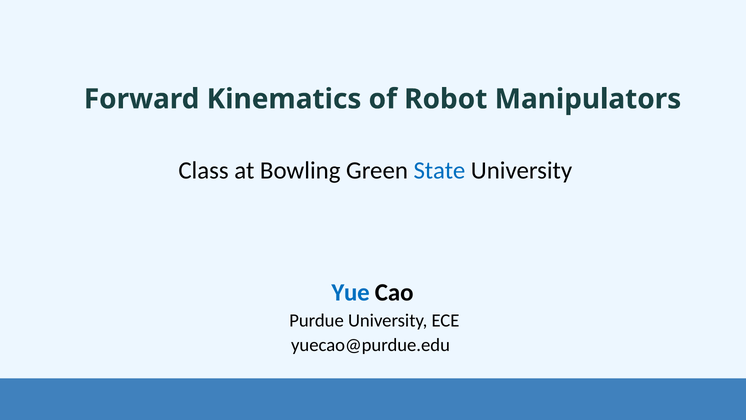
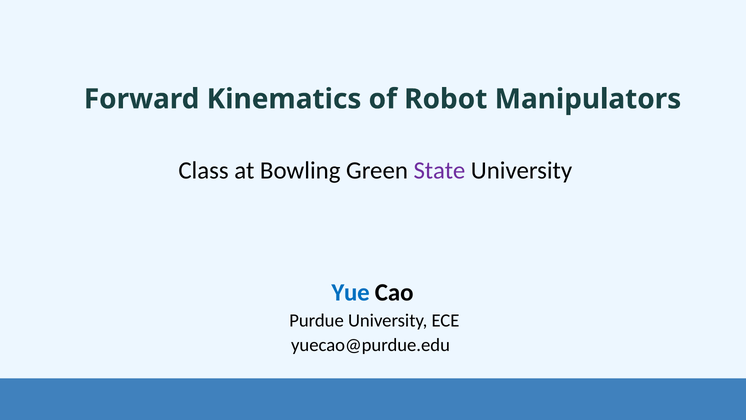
State colour: blue -> purple
